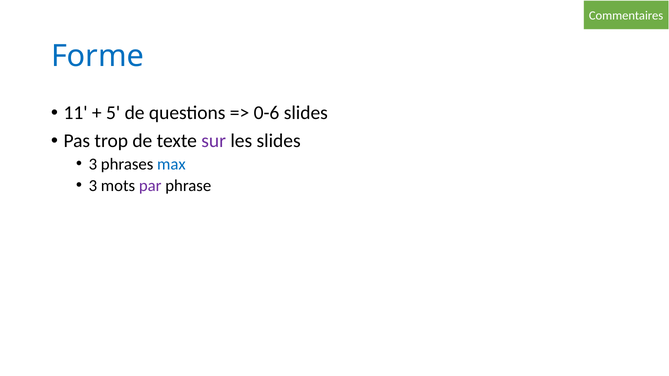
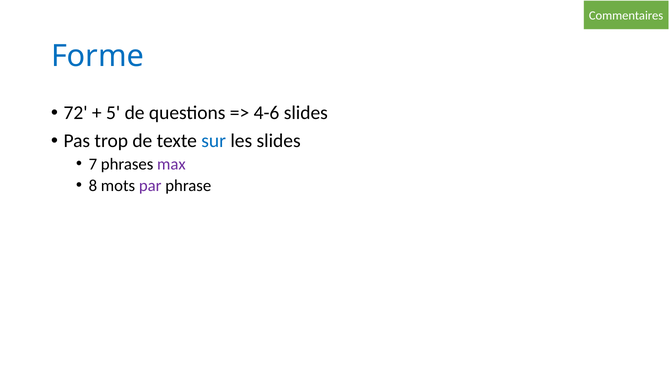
11: 11 -> 72
0-6: 0-6 -> 4-6
sur colour: purple -> blue
3 at (93, 164): 3 -> 7
max colour: blue -> purple
3 at (93, 186): 3 -> 8
